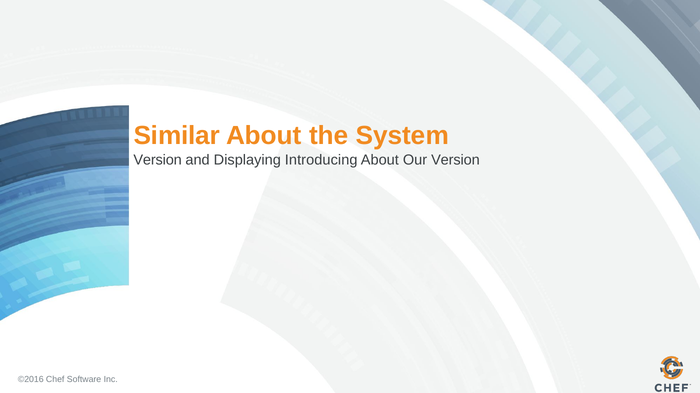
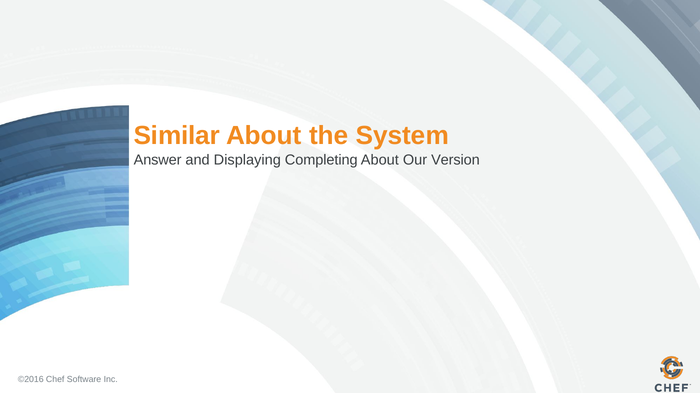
Version at (158, 160): Version -> Answer
Introducing: Introducing -> Completing
